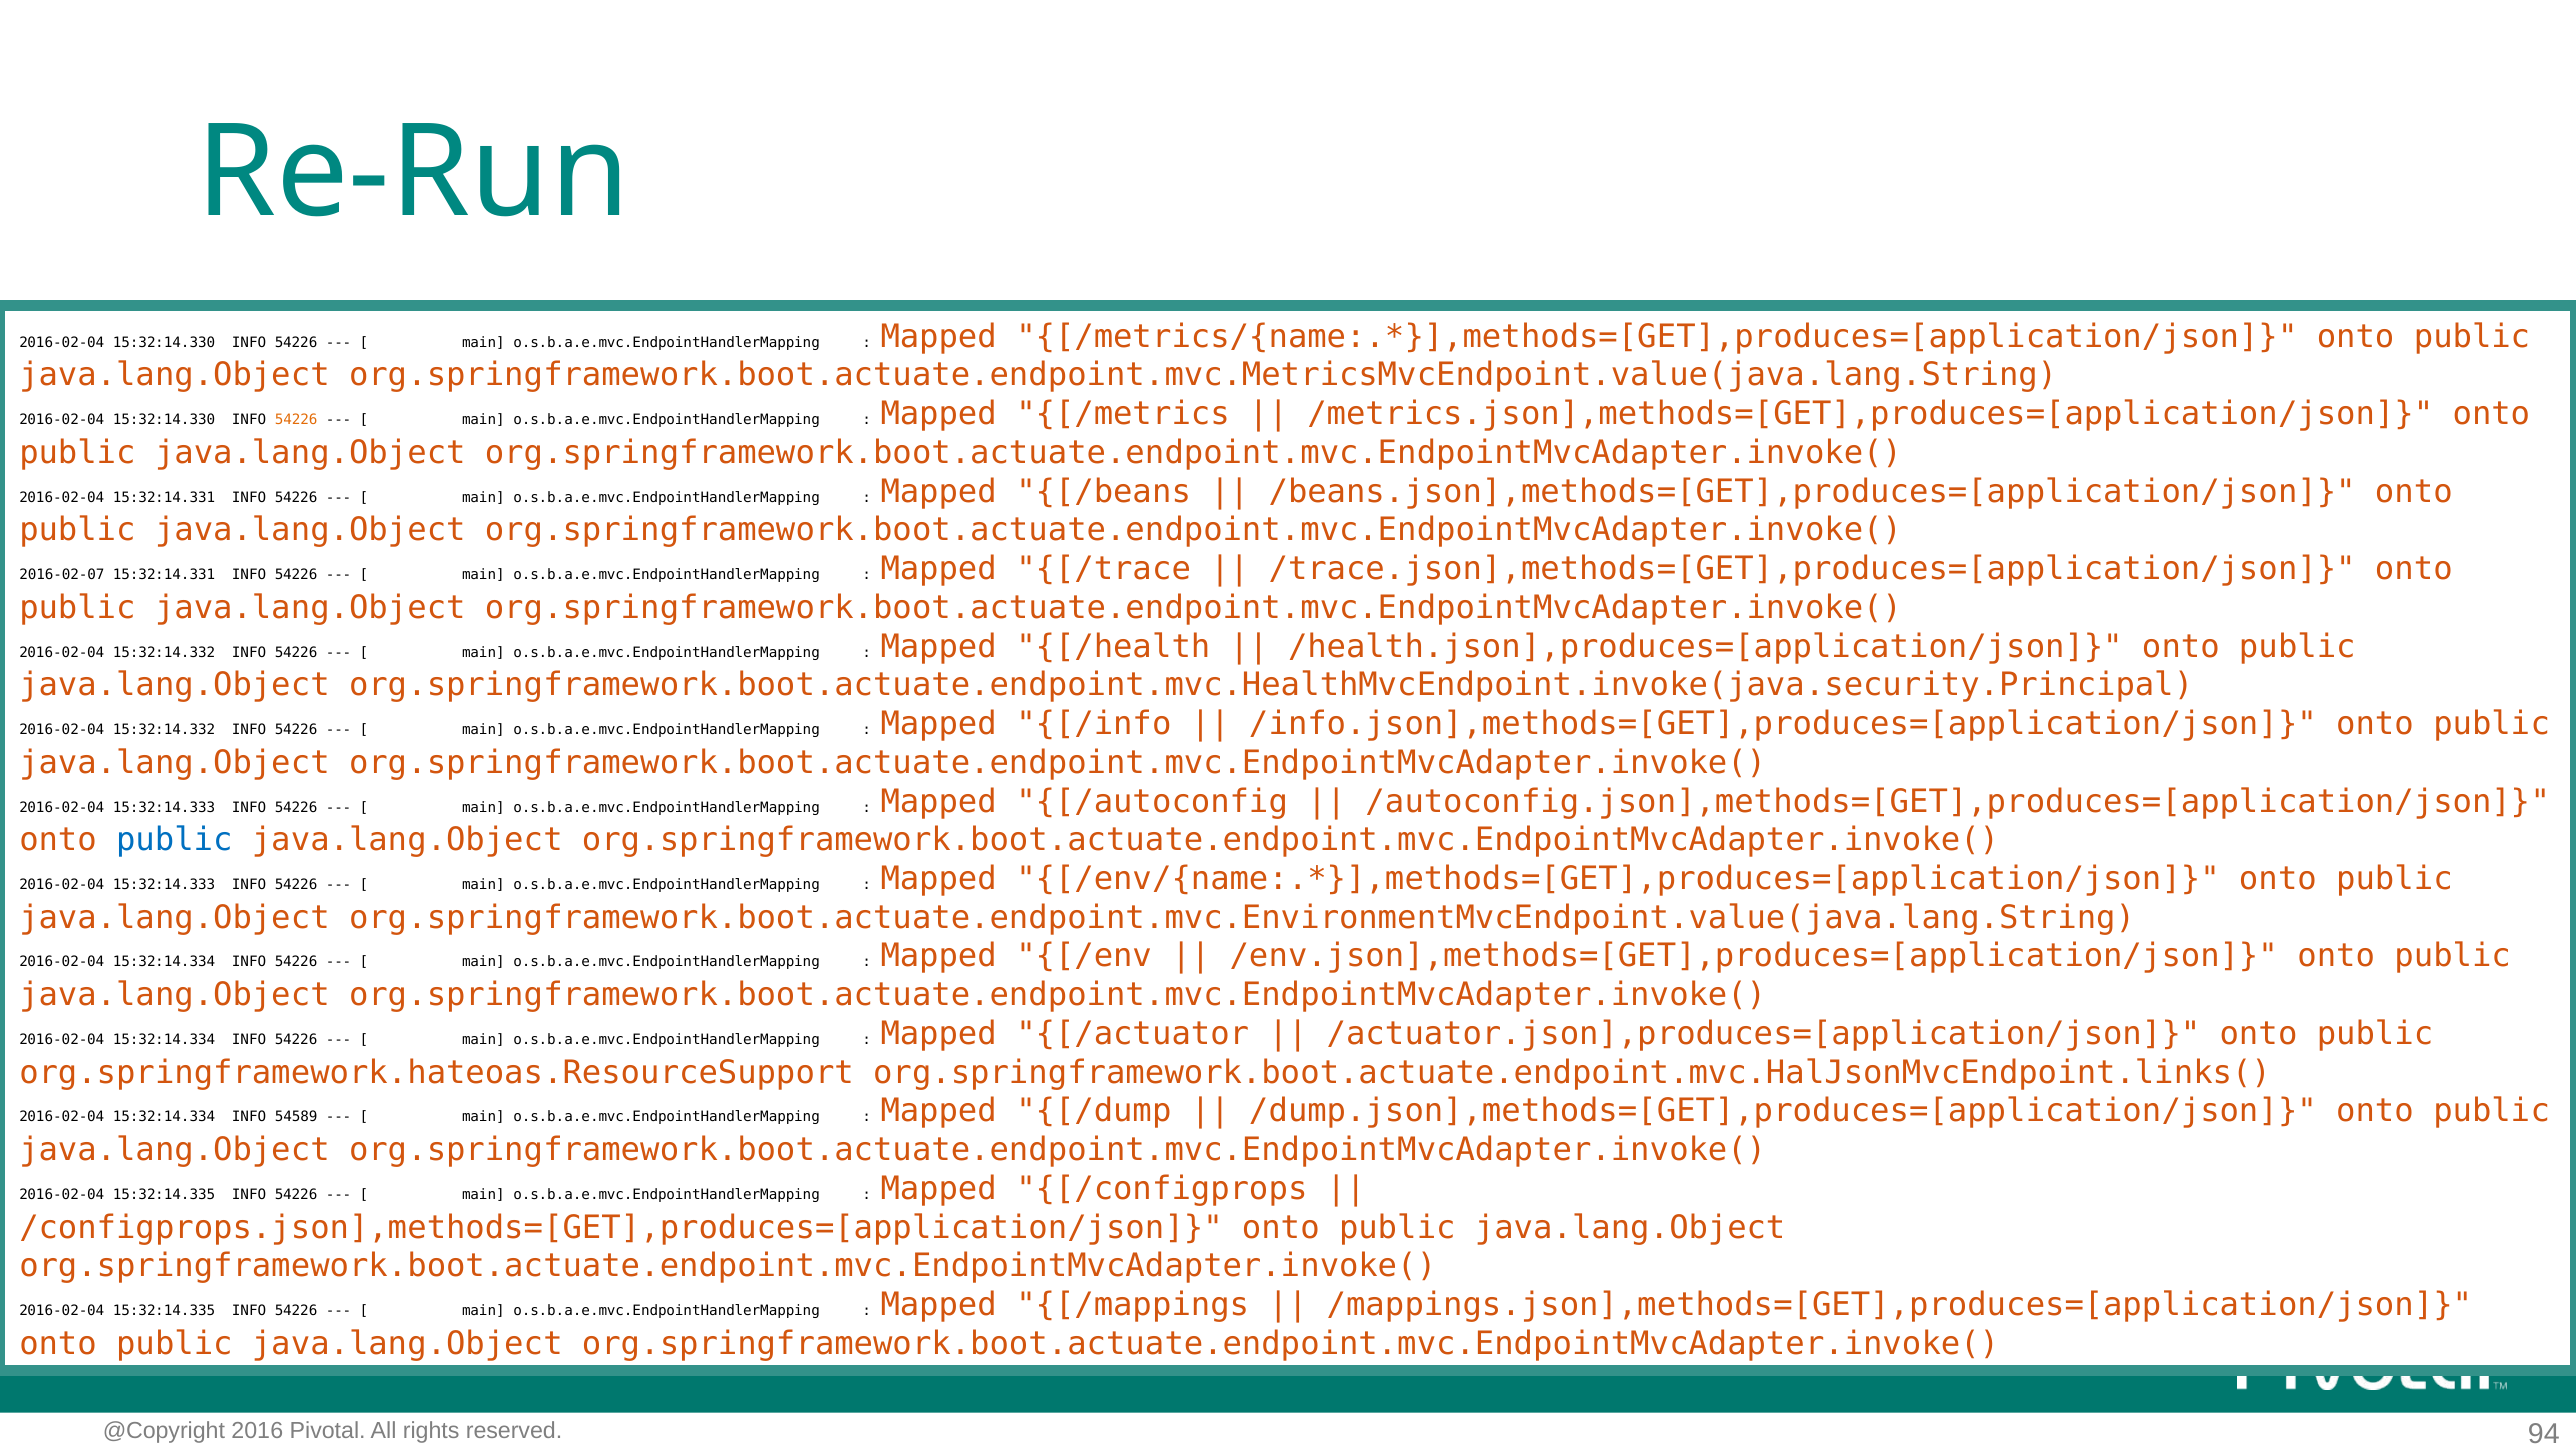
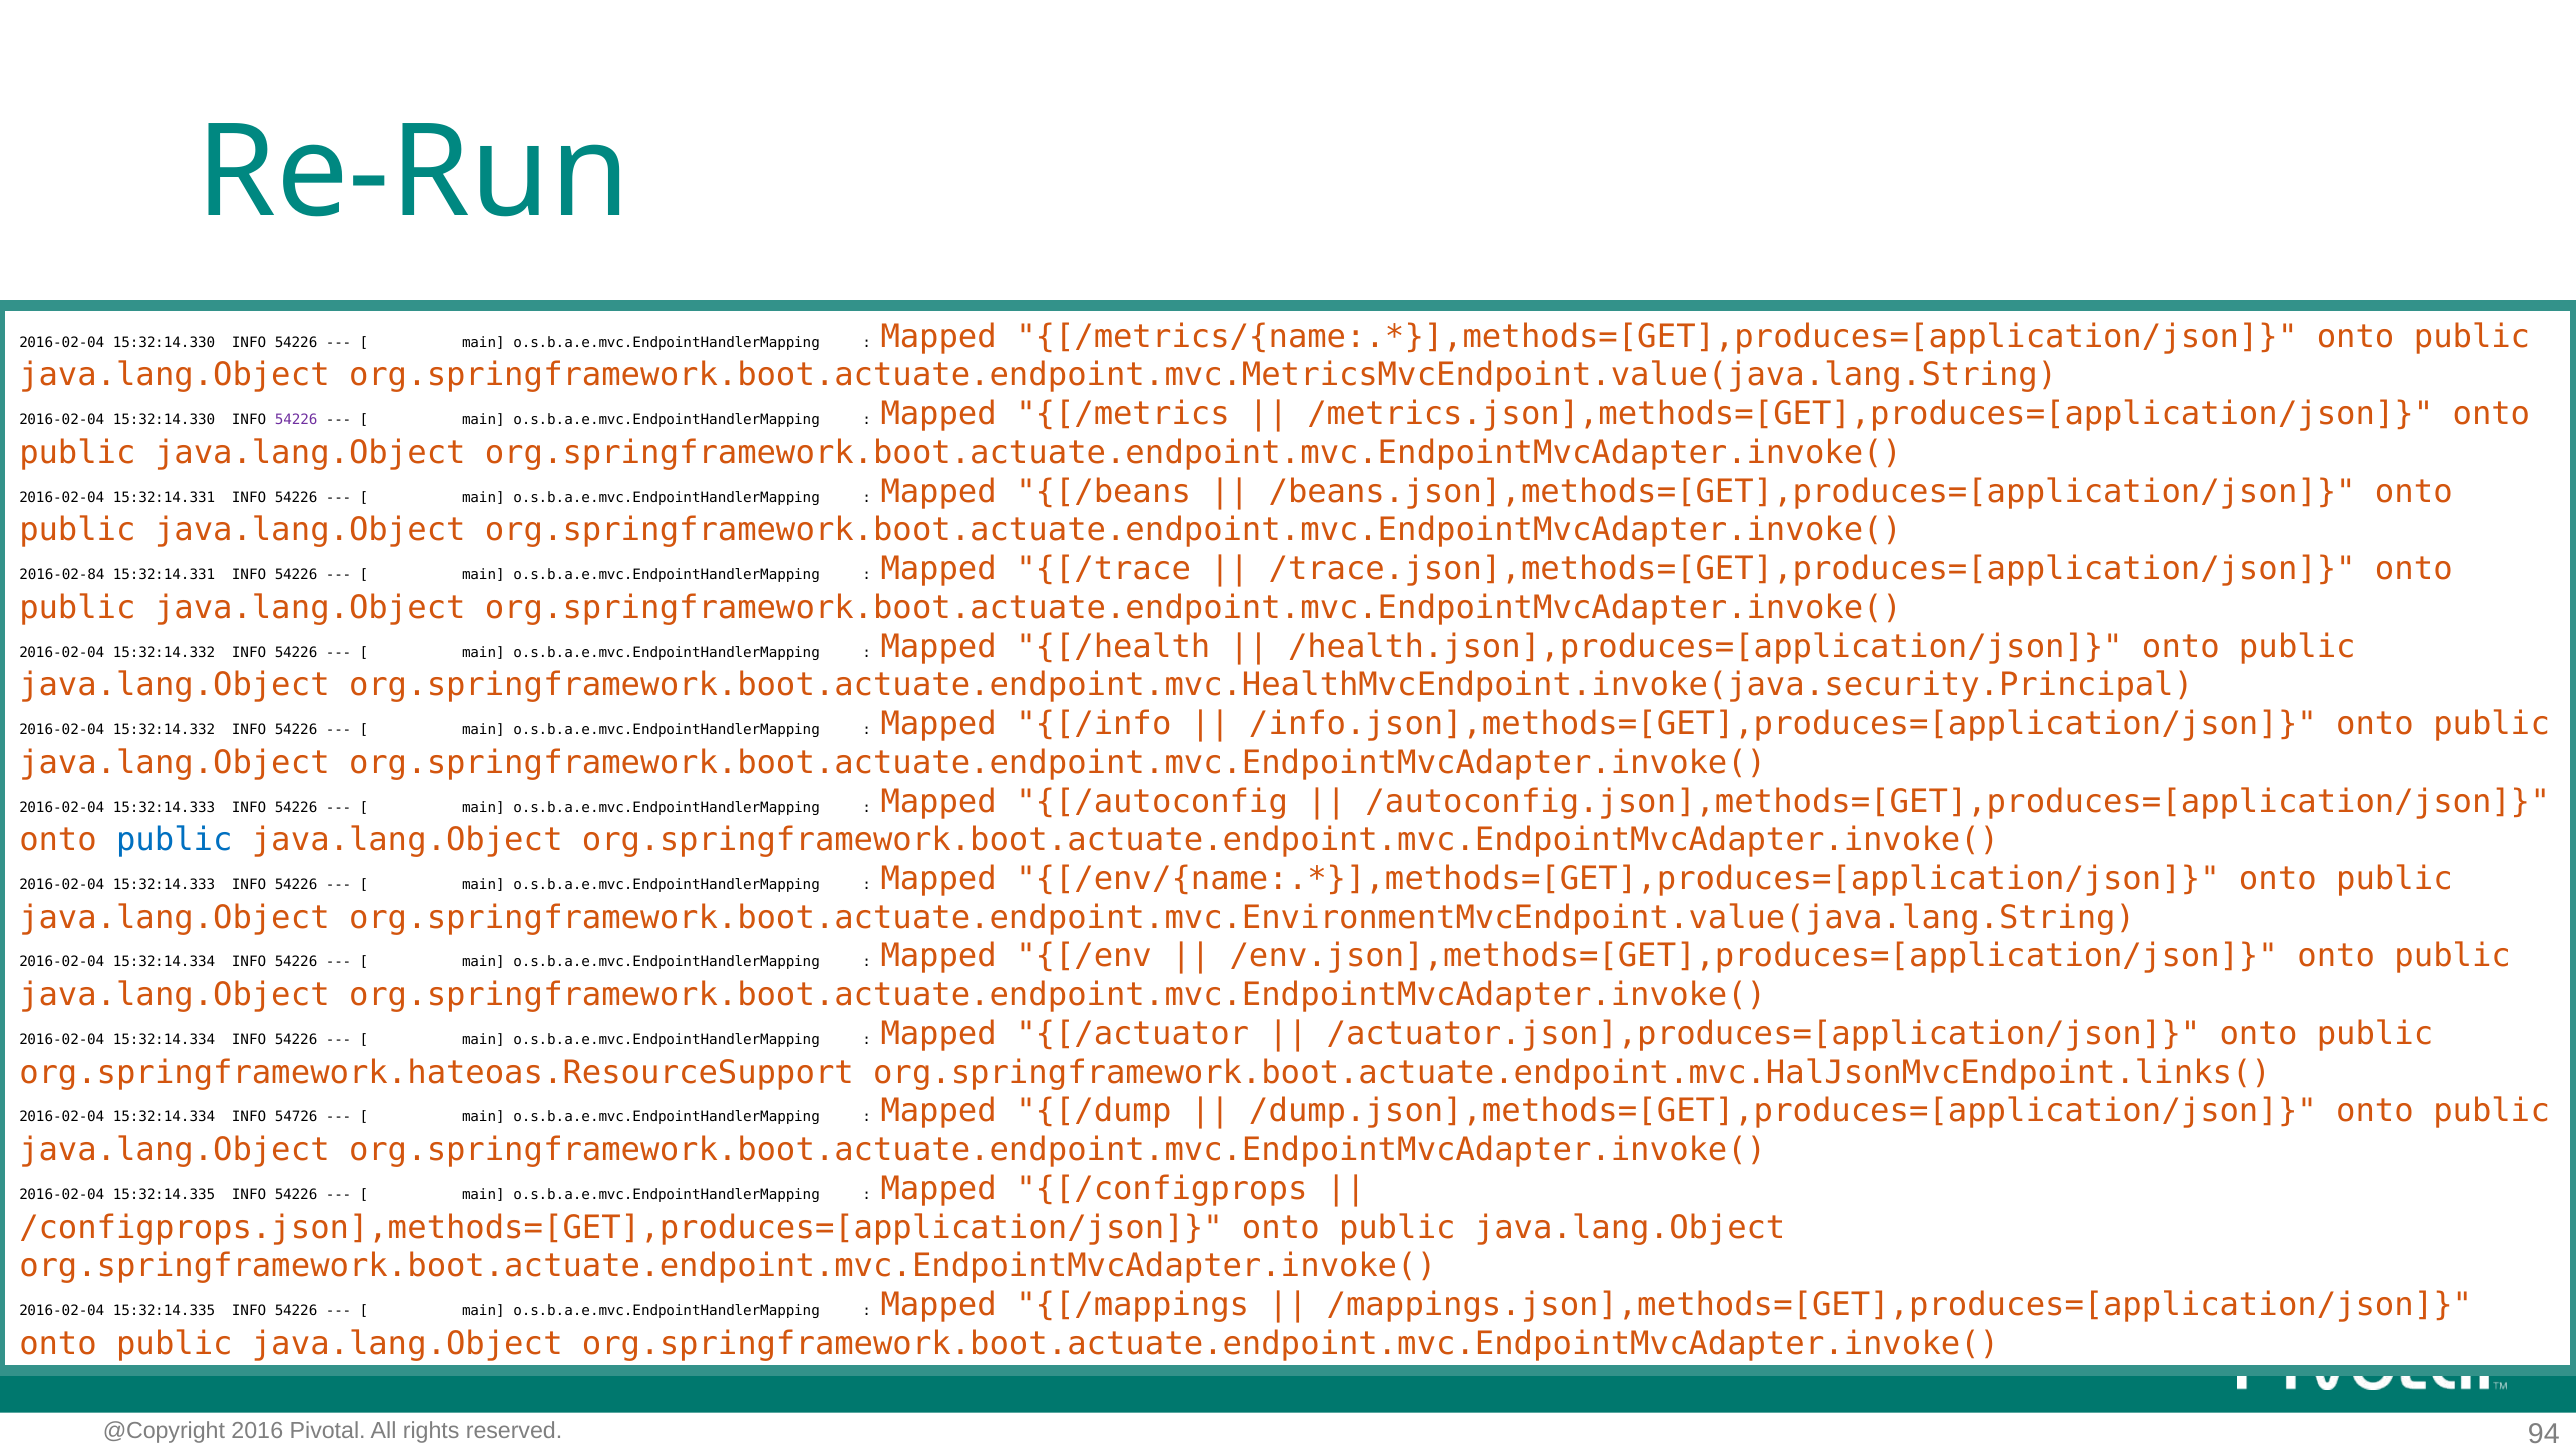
54226 at (296, 420) colour: orange -> purple
2016-02-07: 2016-02-07 -> 2016-02-84
54589: 54589 -> 54726
